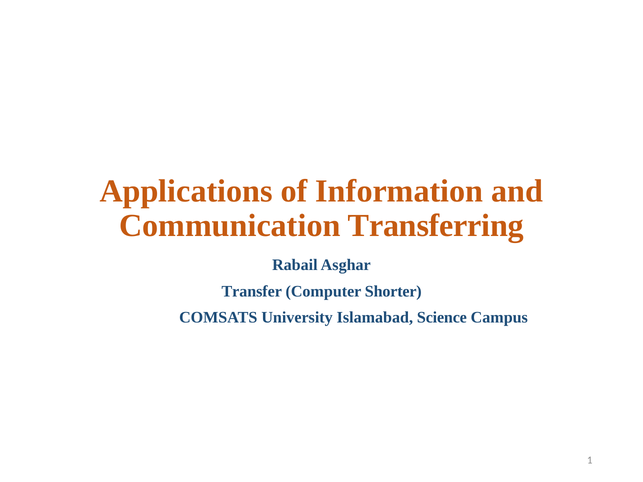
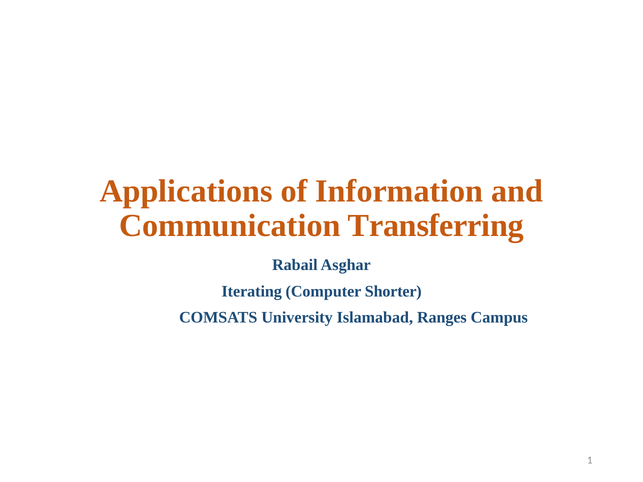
Transfer: Transfer -> Iterating
Science: Science -> Ranges
